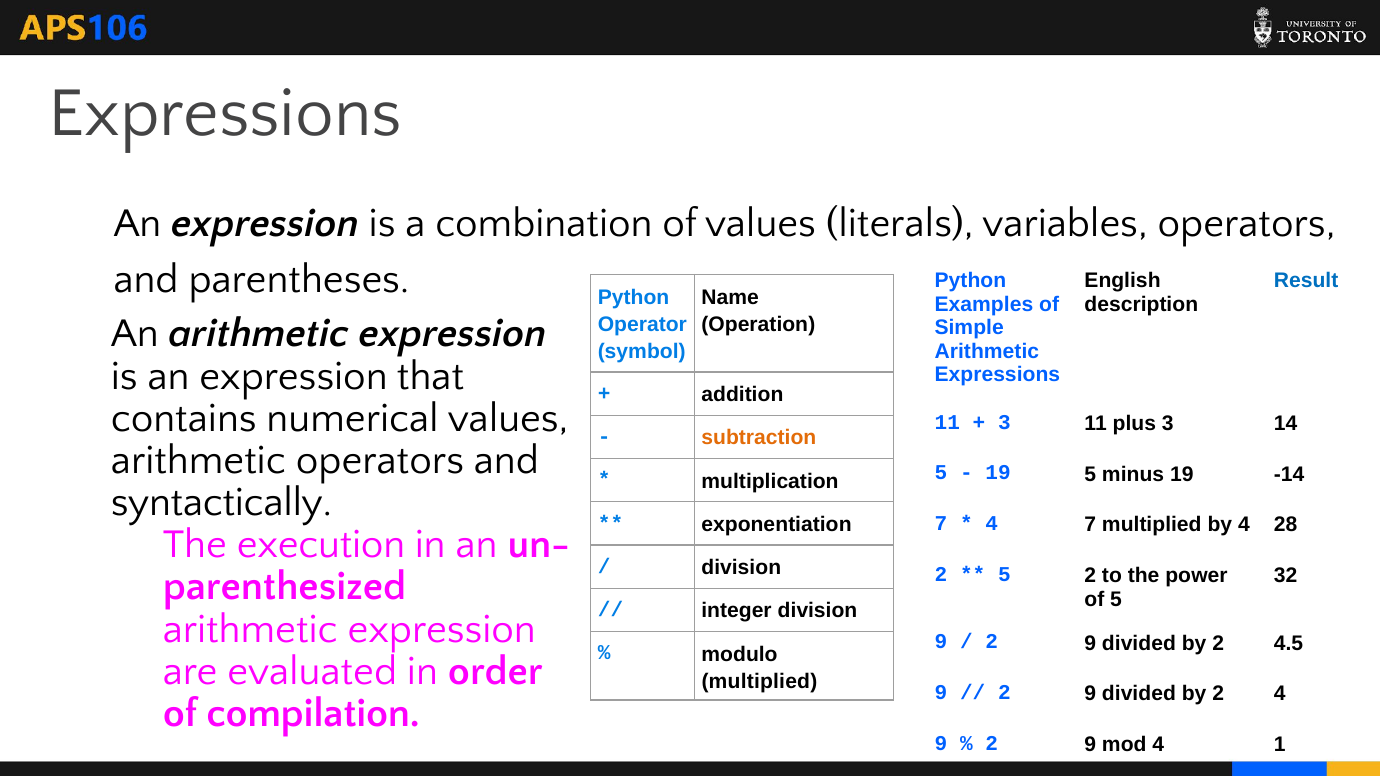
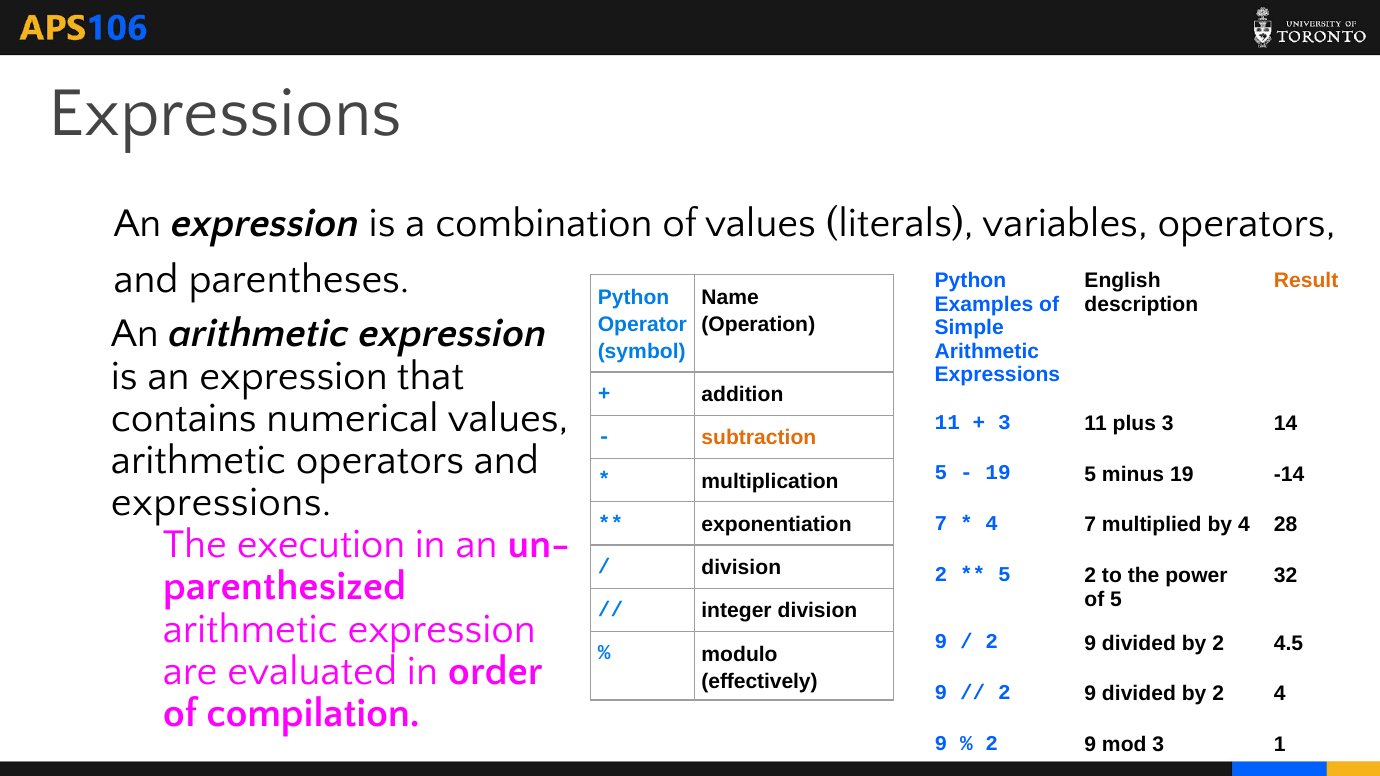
Result colour: blue -> orange
syntactically at (221, 502): syntactically -> expressions
multiplied at (759, 681): multiplied -> effectively
mod 4: 4 -> 3
